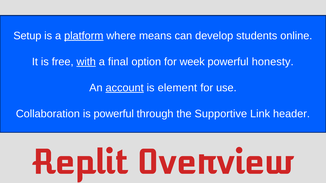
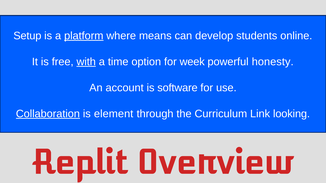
final: final -> time
account underline: present -> none
element: element -> software
Collaboration underline: none -> present
is powerful: powerful -> element
Supportive: Supportive -> Curriculum
header: header -> looking
